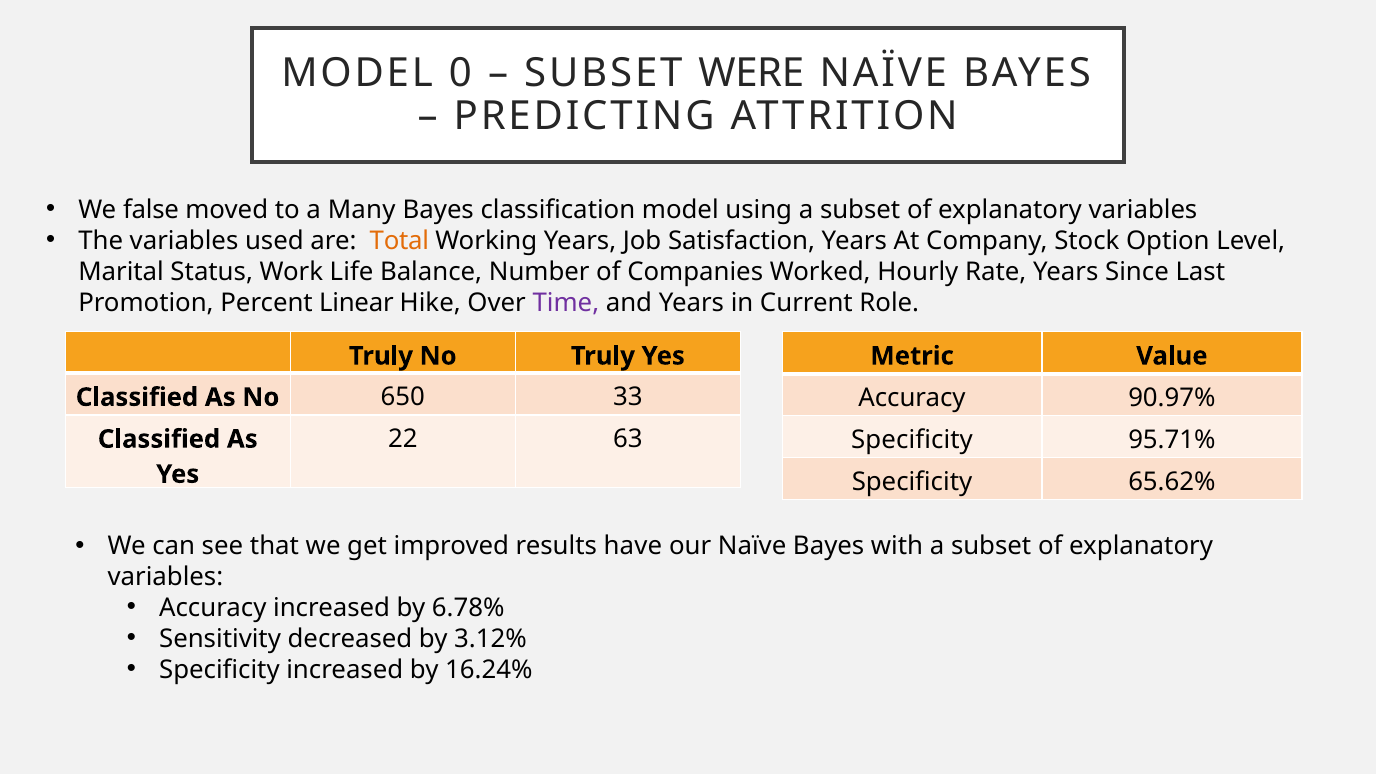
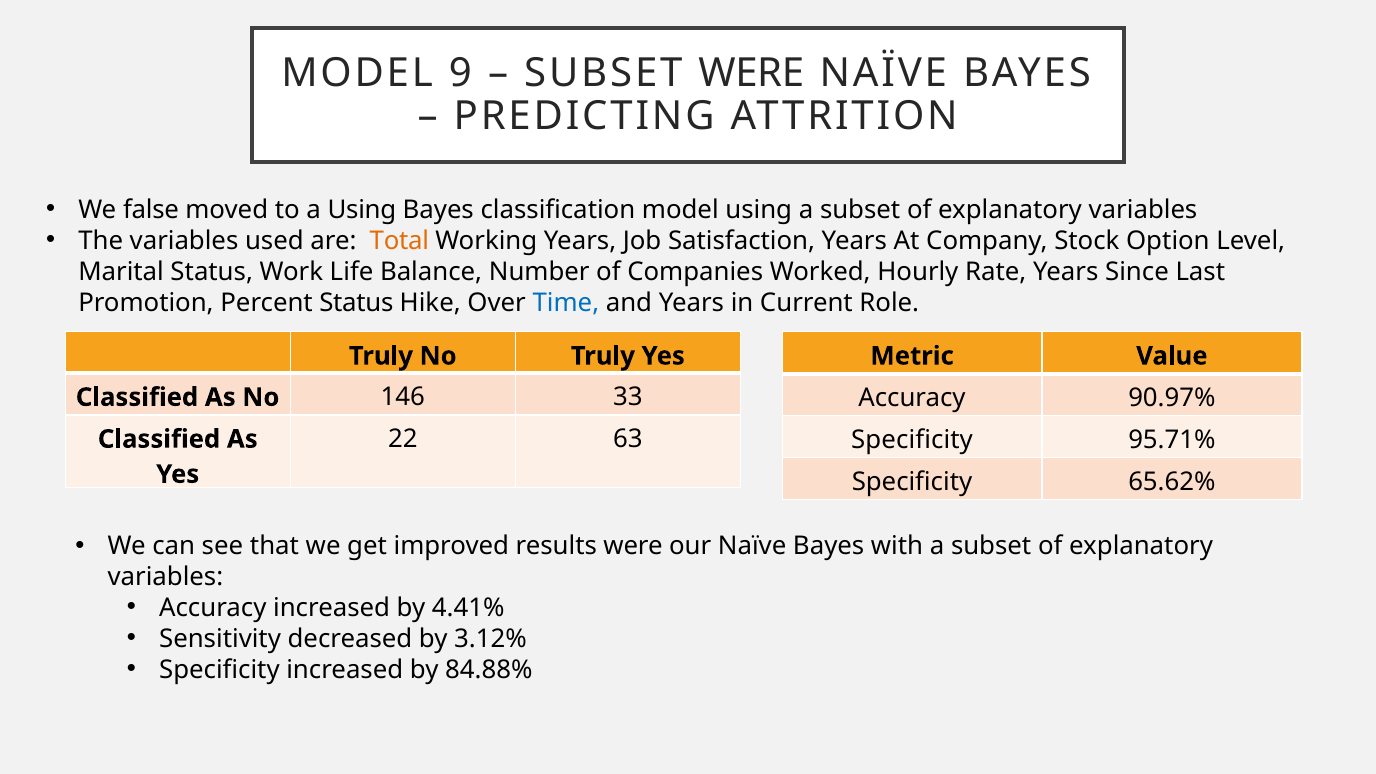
0: 0 -> 9
a Many: Many -> Using
Percent Linear: Linear -> Status
Time colour: purple -> blue
650: 650 -> 146
results have: have -> were
6.78%: 6.78% -> 4.41%
16.24%: 16.24% -> 84.88%
